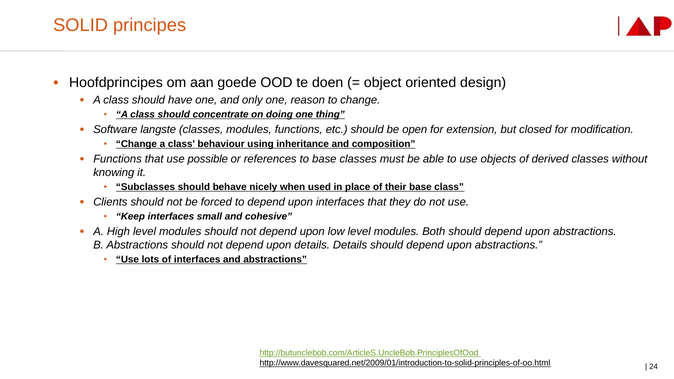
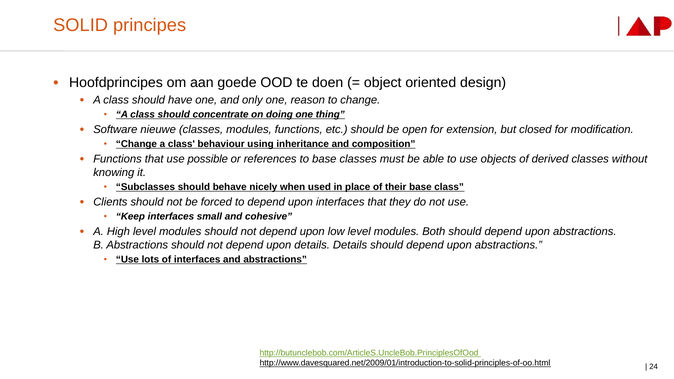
langste: langste -> nieuwe
